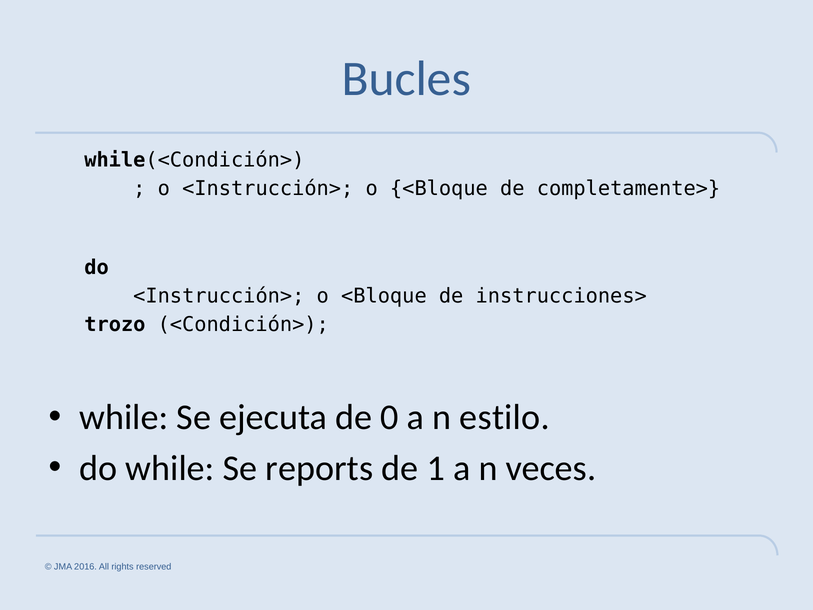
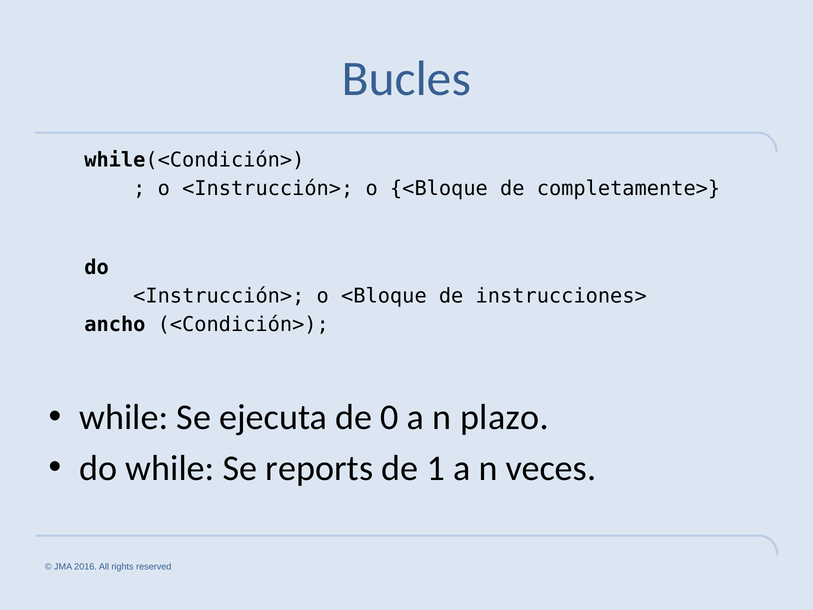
trozo: trozo -> ancho
estilo: estilo -> plazo
